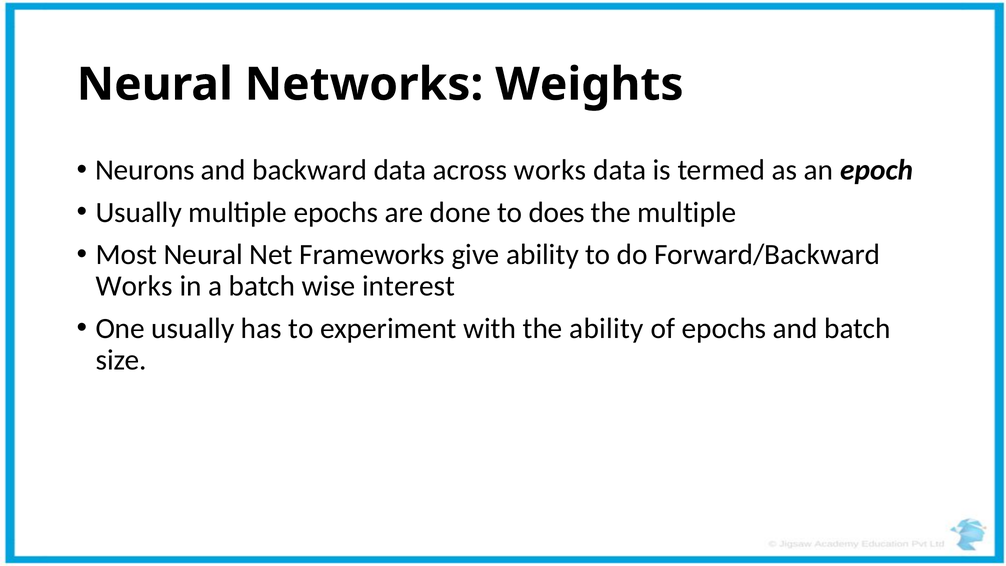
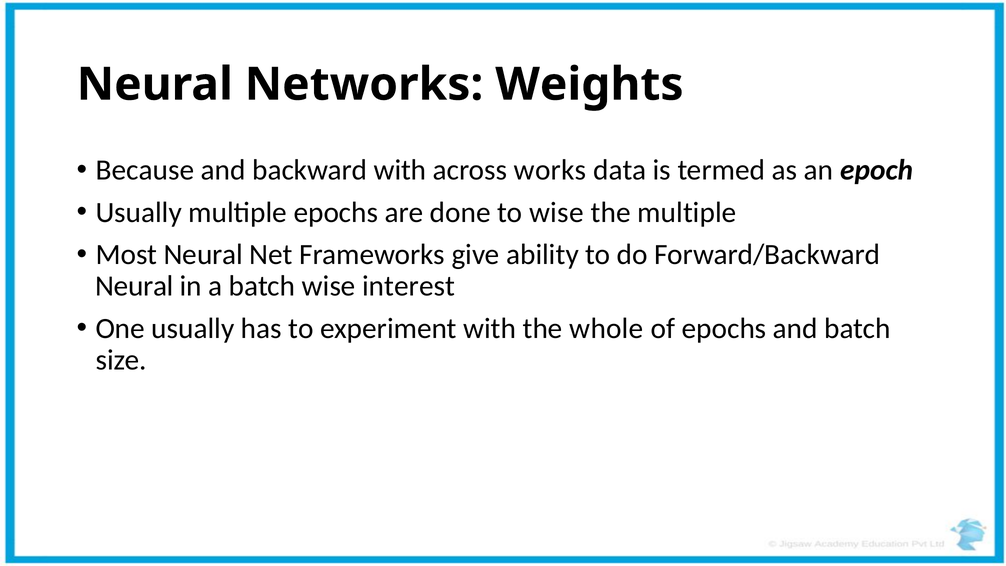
Neurons: Neurons -> Because
backward data: data -> with
to does: does -> wise
Works at (134, 286): Works -> Neural
the ability: ability -> whole
